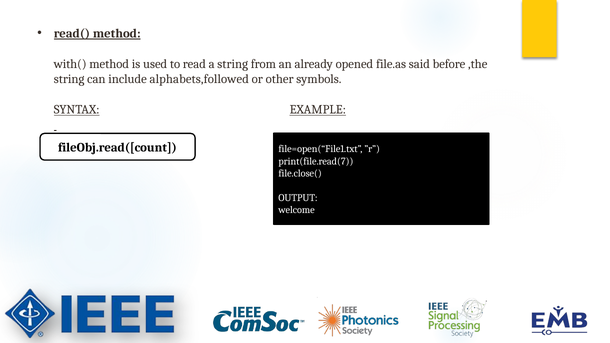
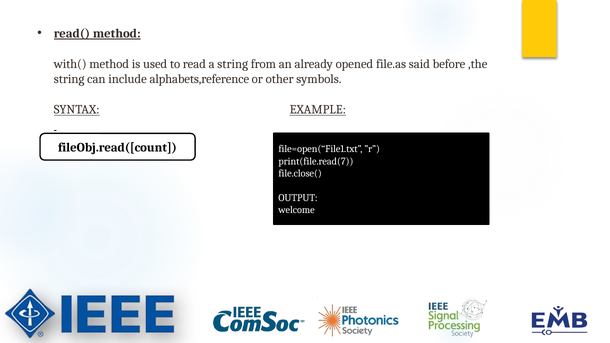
alphabets,followed: alphabets,followed -> alphabets,reference
